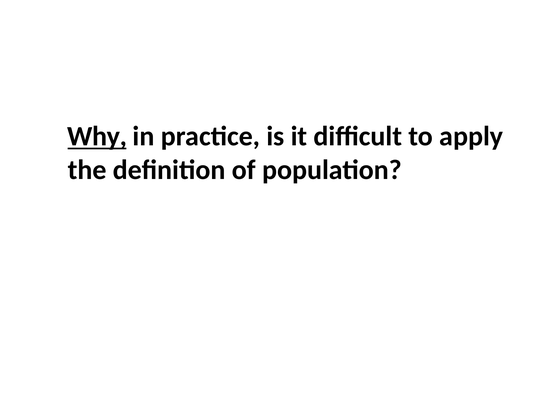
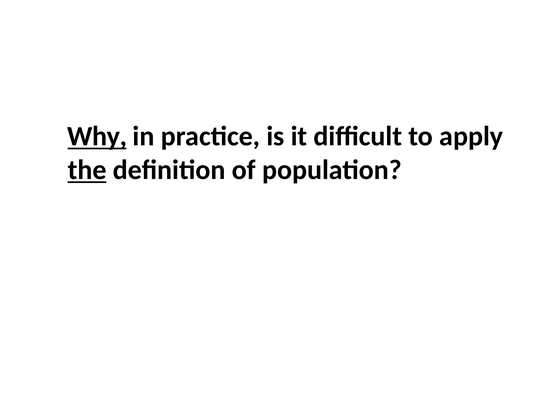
the underline: none -> present
